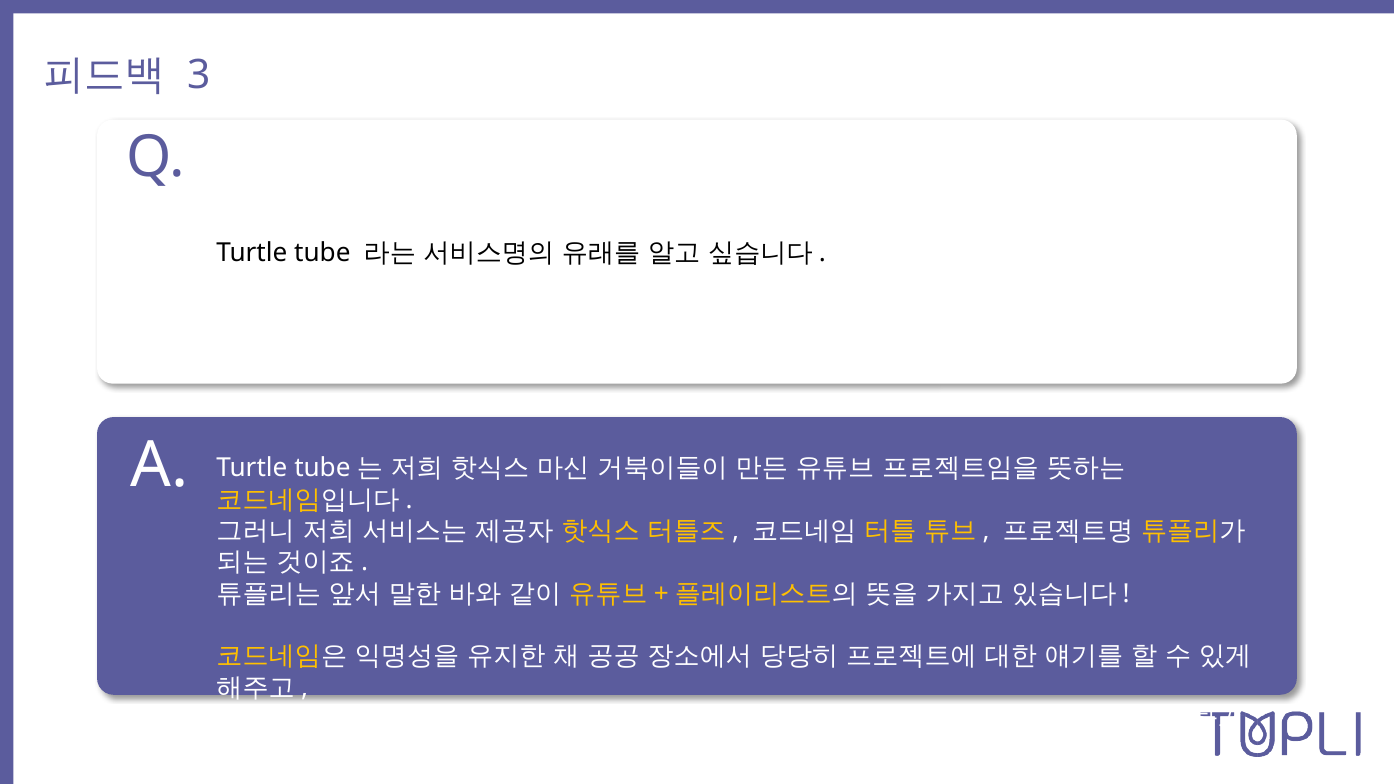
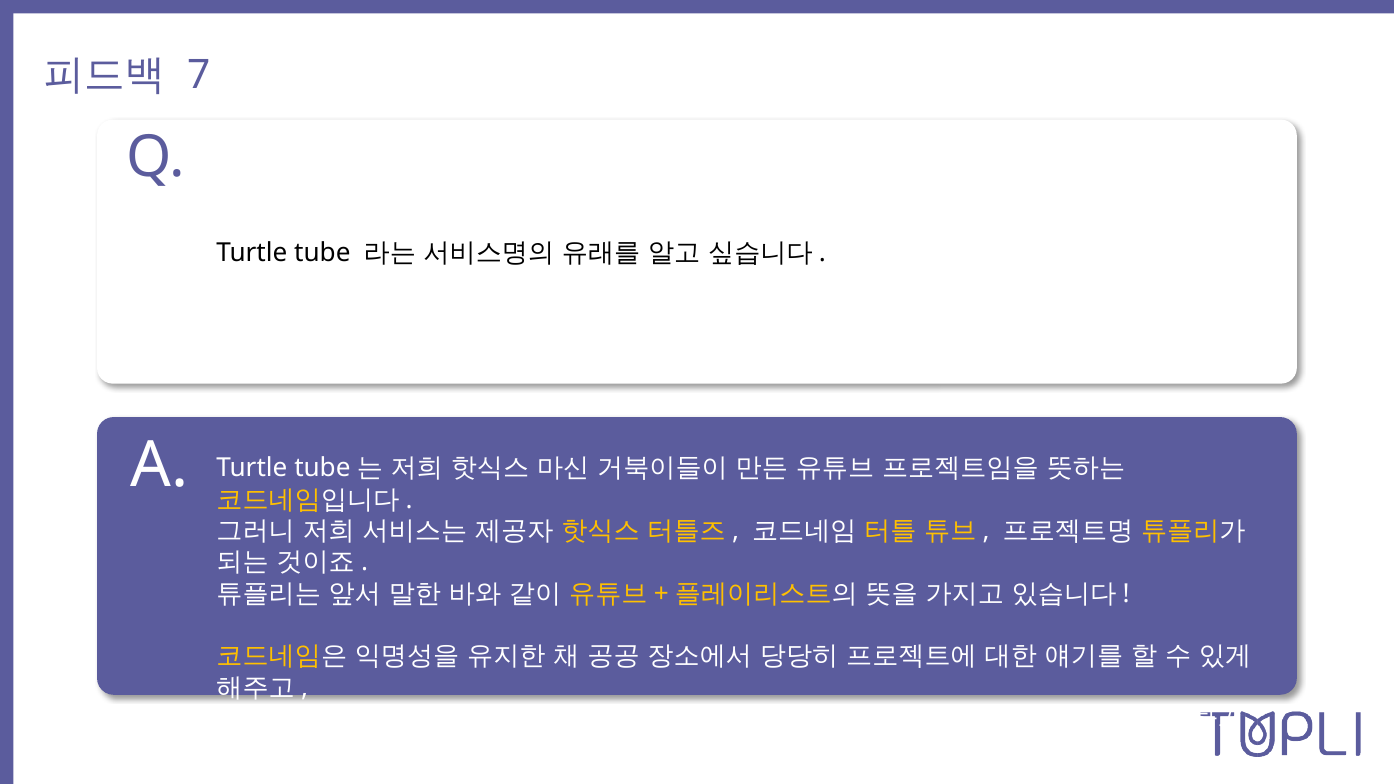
3: 3 -> 7
